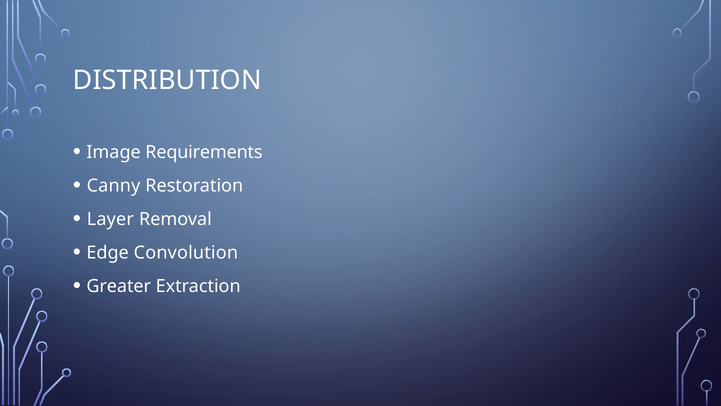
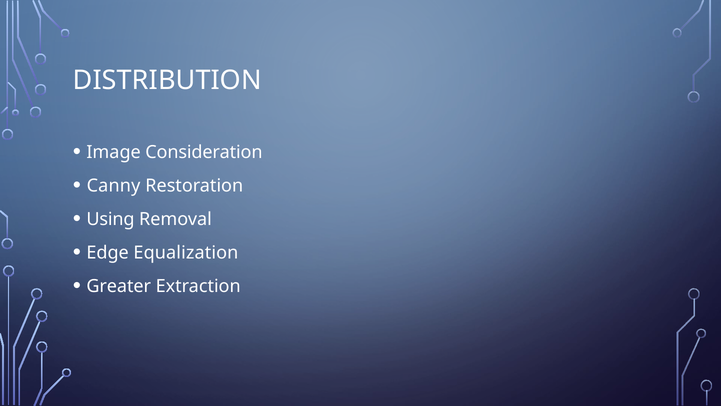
Requirements: Requirements -> Consideration
Layer: Layer -> Using
Convolution: Convolution -> Equalization
